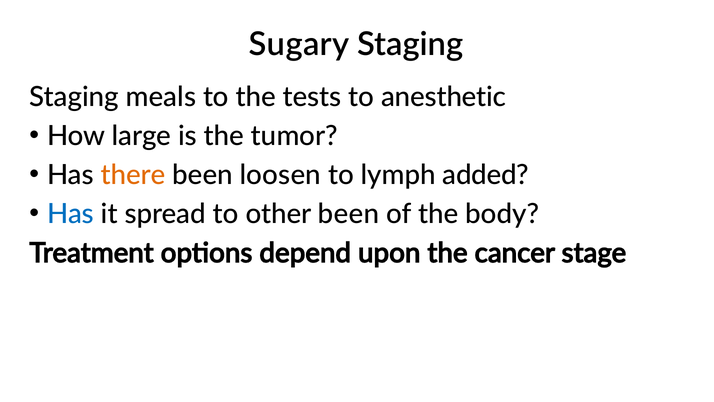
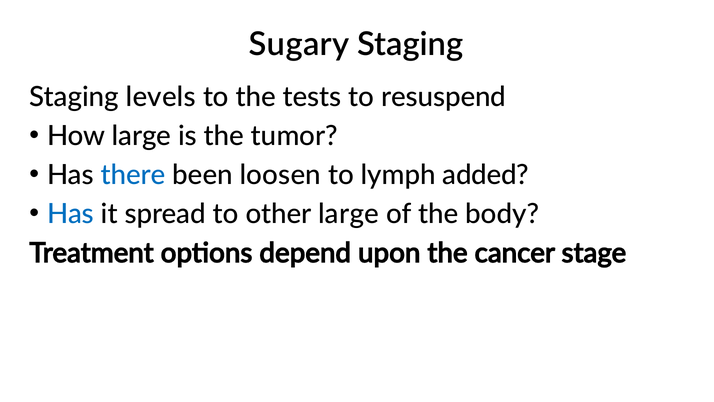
meals: meals -> levels
anesthetic: anesthetic -> resuspend
there colour: orange -> blue
other been: been -> large
